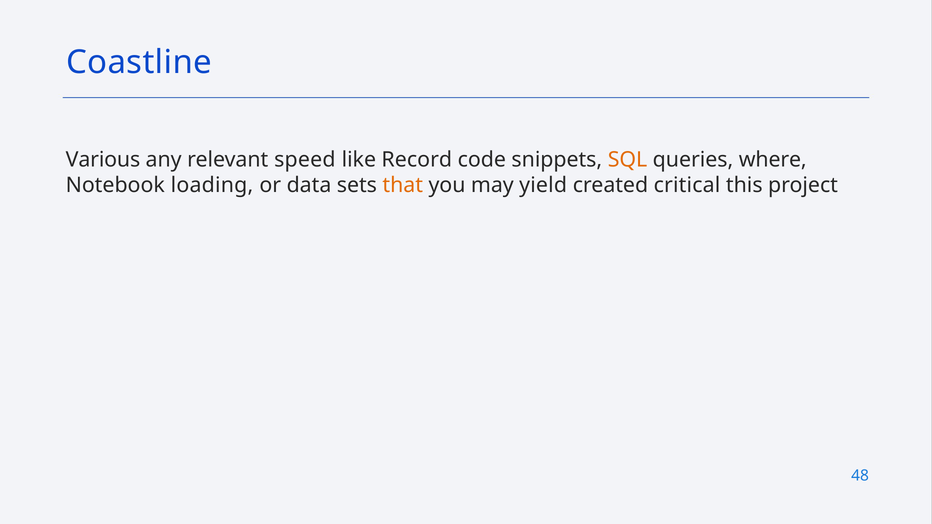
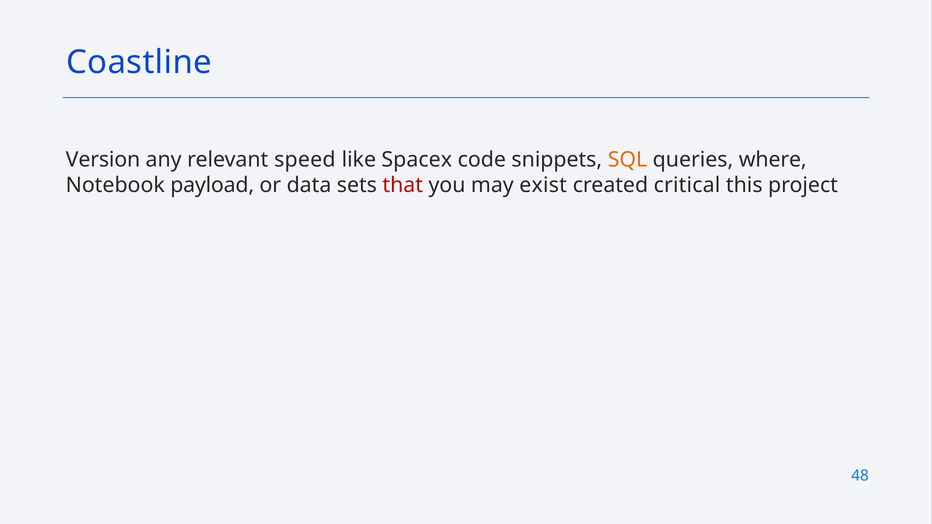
Various: Various -> Version
Record: Record -> Spacex
loading: loading -> payload
that colour: orange -> red
yield: yield -> exist
